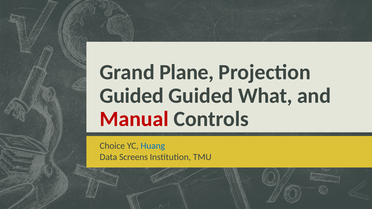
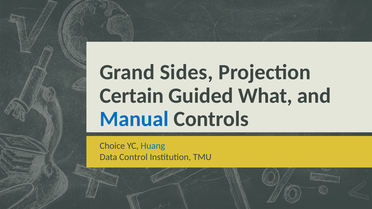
Plane: Plane -> Sides
Guided at (132, 96): Guided -> Certain
Manual colour: red -> blue
Screens: Screens -> Control
